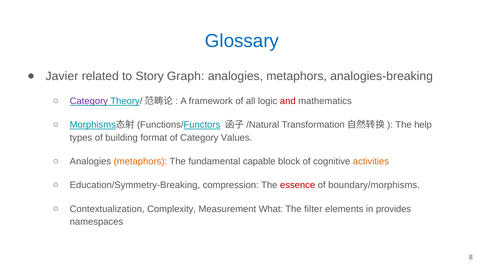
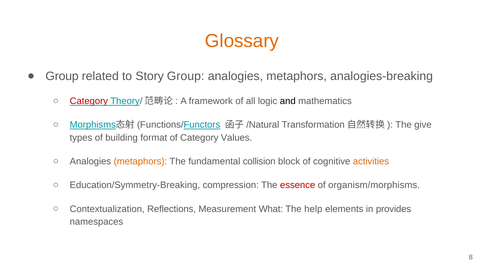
Glossary colour: blue -> orange
Javier at (62, 76): Javier -> Group
Story Graph: Graph -> Group
Category at (89, 101) colour: purple -> red
and colour: red -> black
help: help -> give
capable: capable -> collision
boundary/morphisms: boundary/morphisms -> organism/morphisms
Complexity: Complexity -> Reflections
filter: filter -> help
